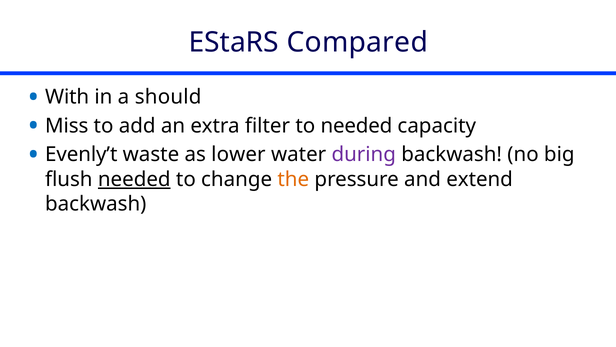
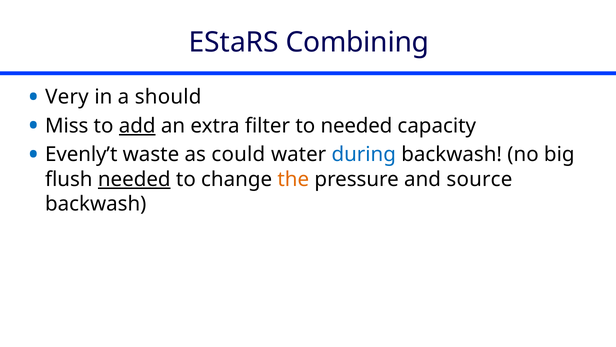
Compared: Compared -> Combining
With: With -> Very
add underline: none -> present
lower: lower -> could
during colour: purple -> blue
extend: extend -> source
